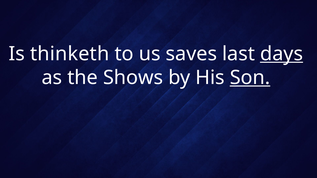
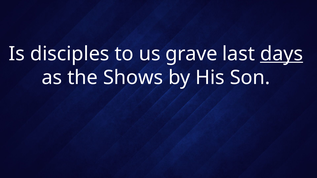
thinketh: thinketh -> disciples
saves: saves -> grave
Son underline: present -> none
